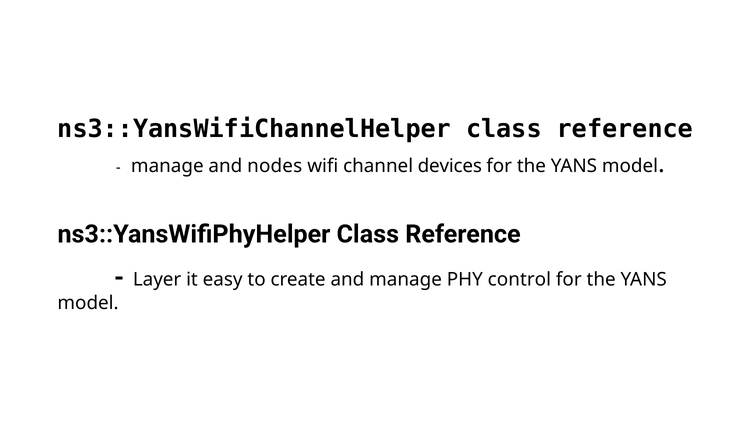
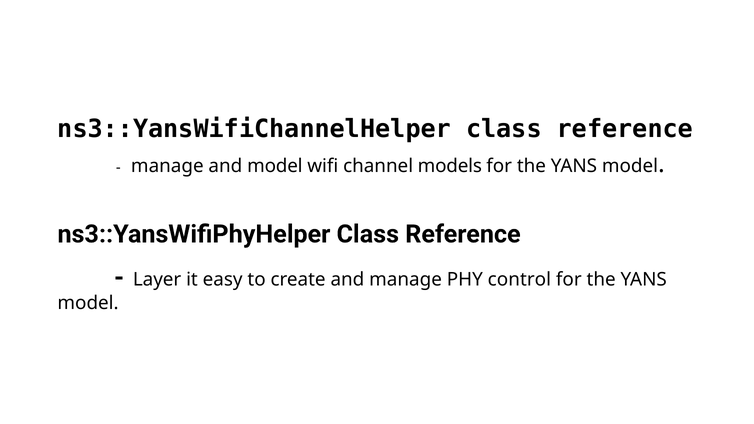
and nodes: nodes -> model
devices: devices -> models
